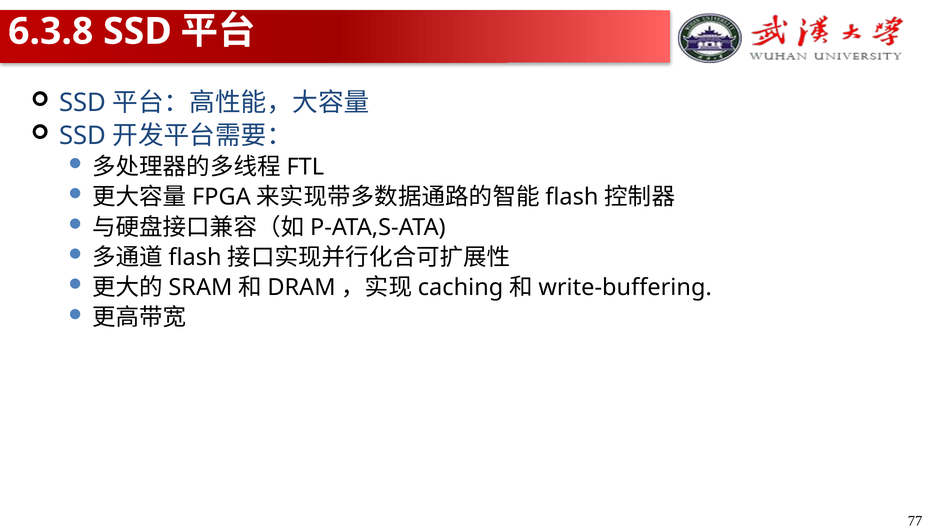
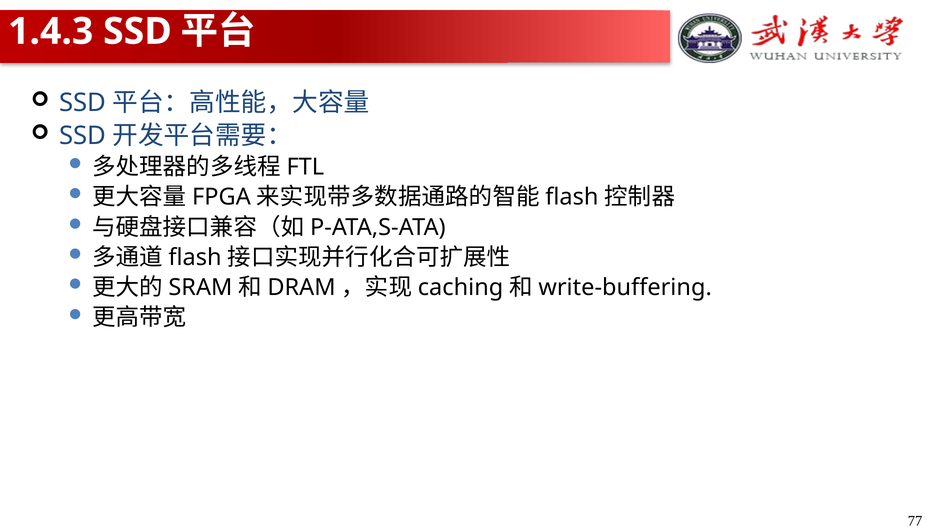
6.3.8: 6.3.8 -> 1.4.3
